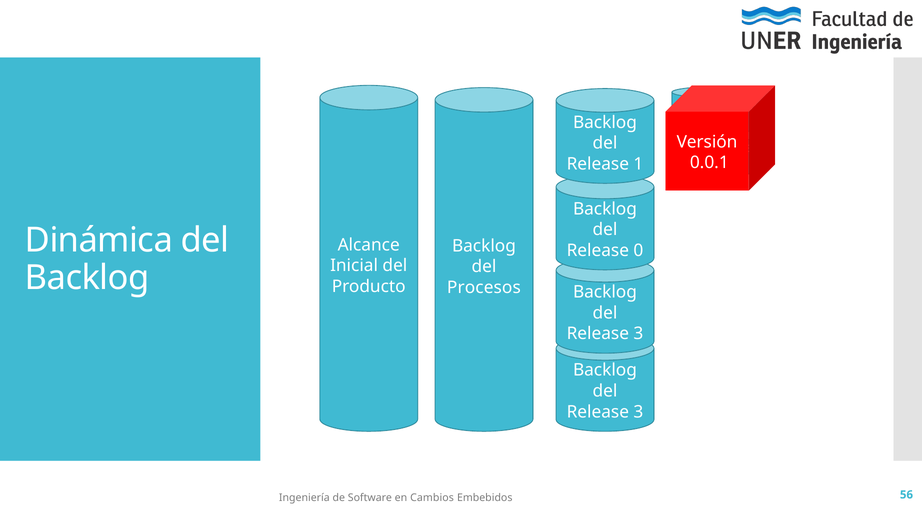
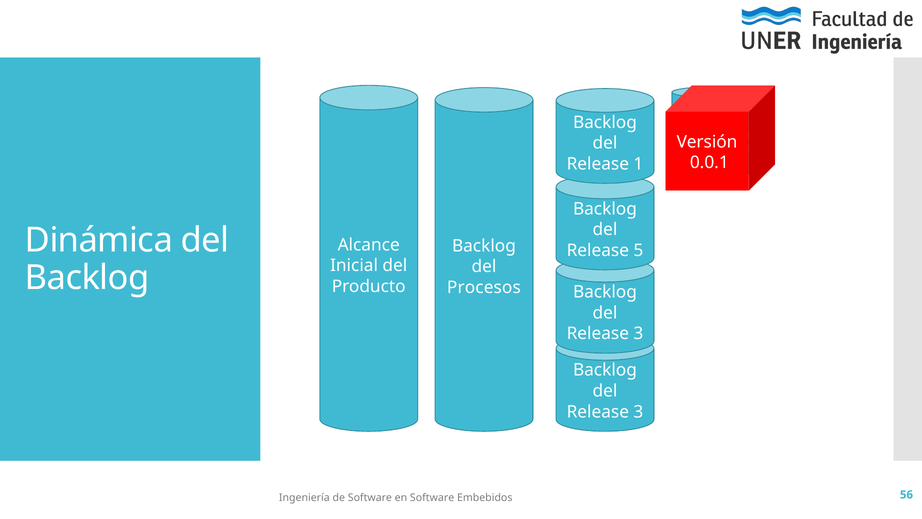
0: 0 -> 5
en Cambios: Cambios -> Software
